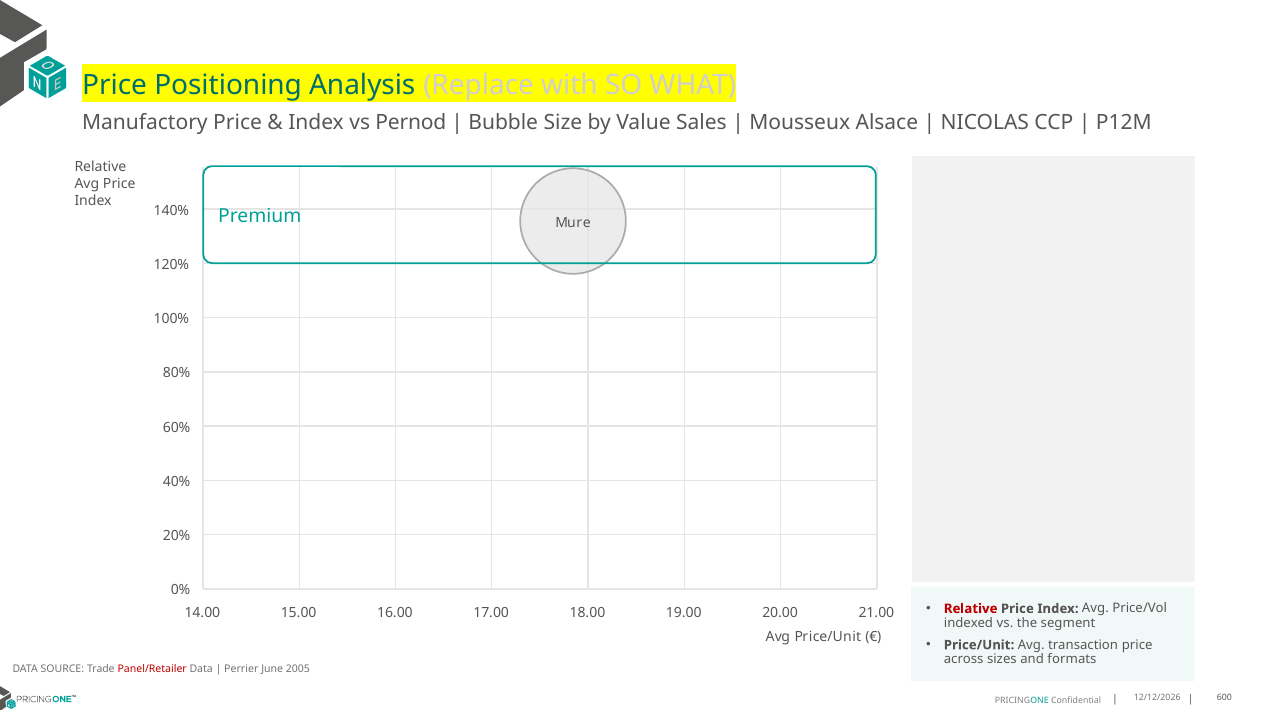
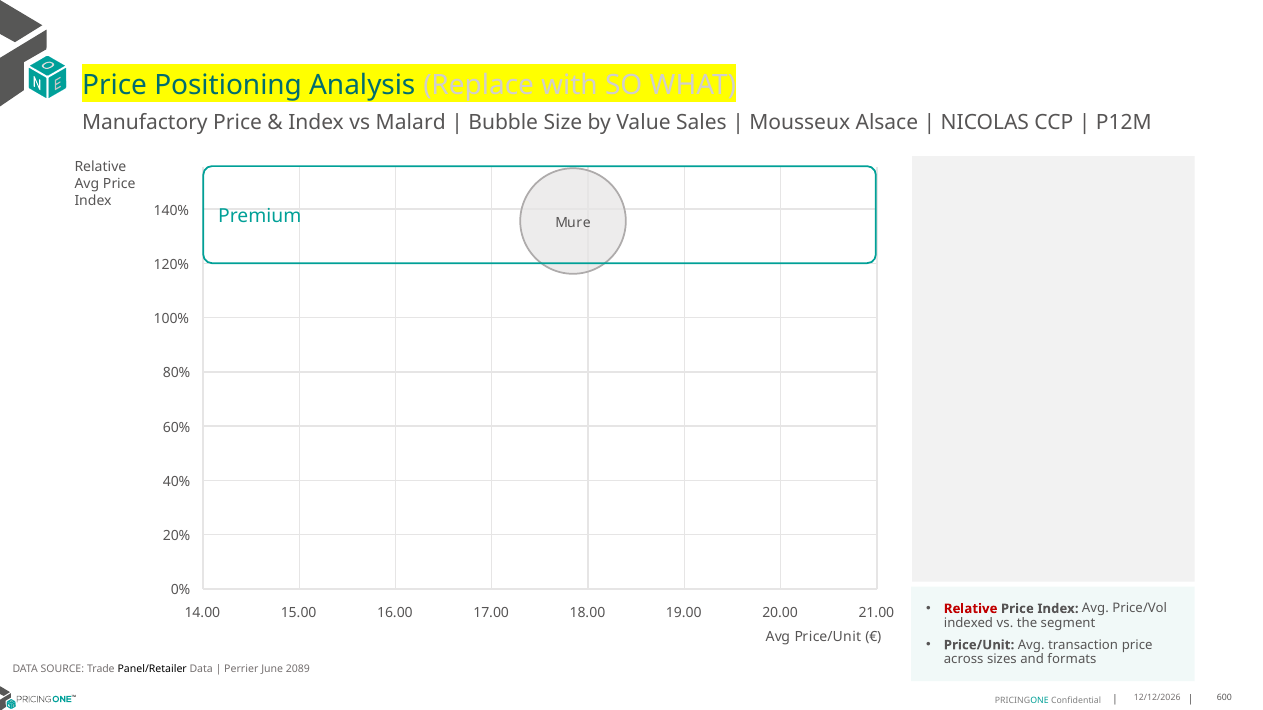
Pernod: Pernod -> Malard
Panel/Retailer colour: red -> black
2005: 2005 -> 2089
